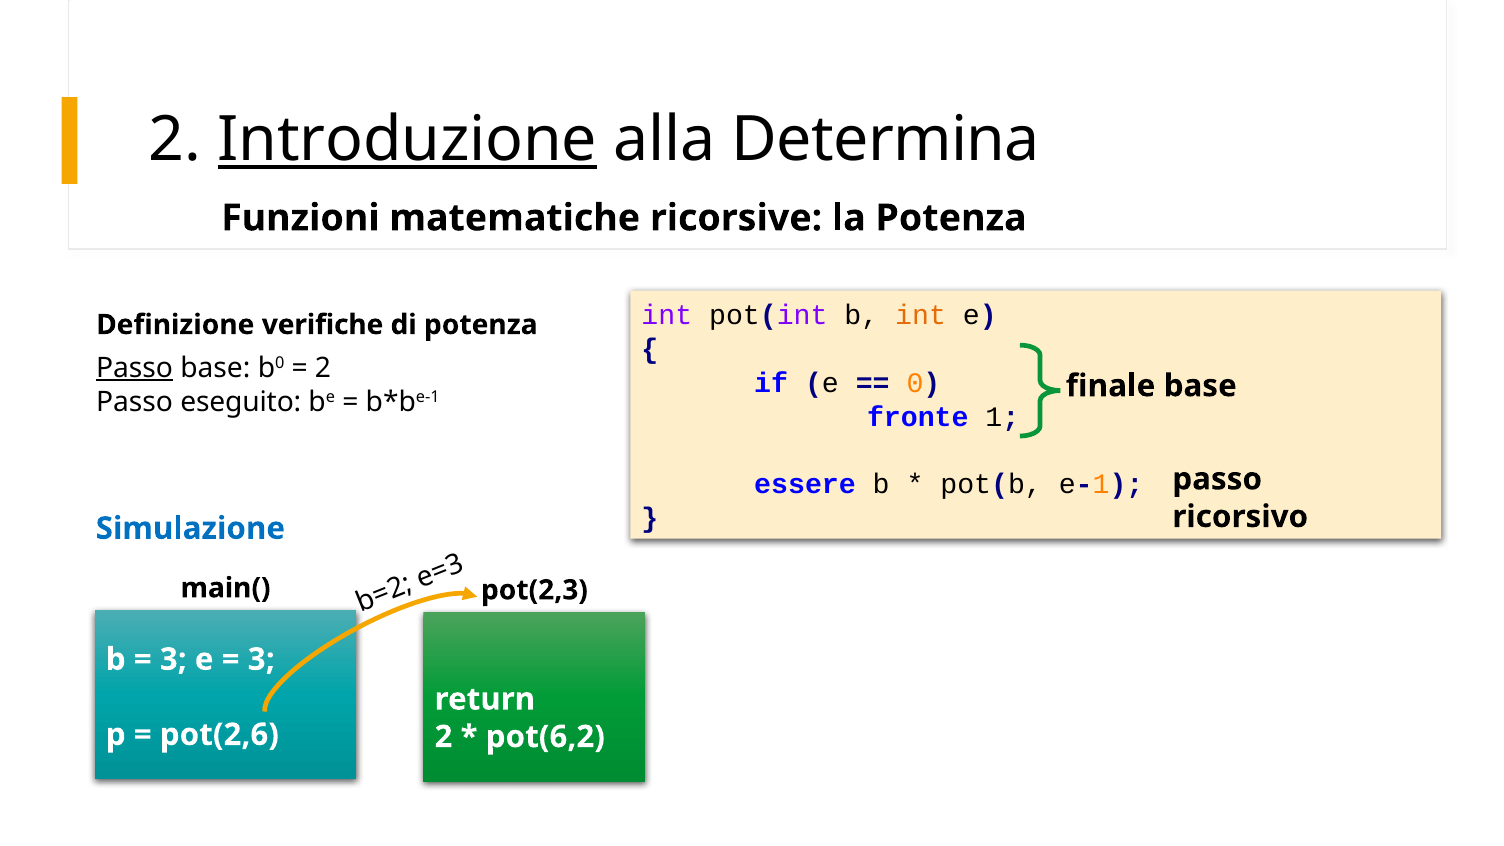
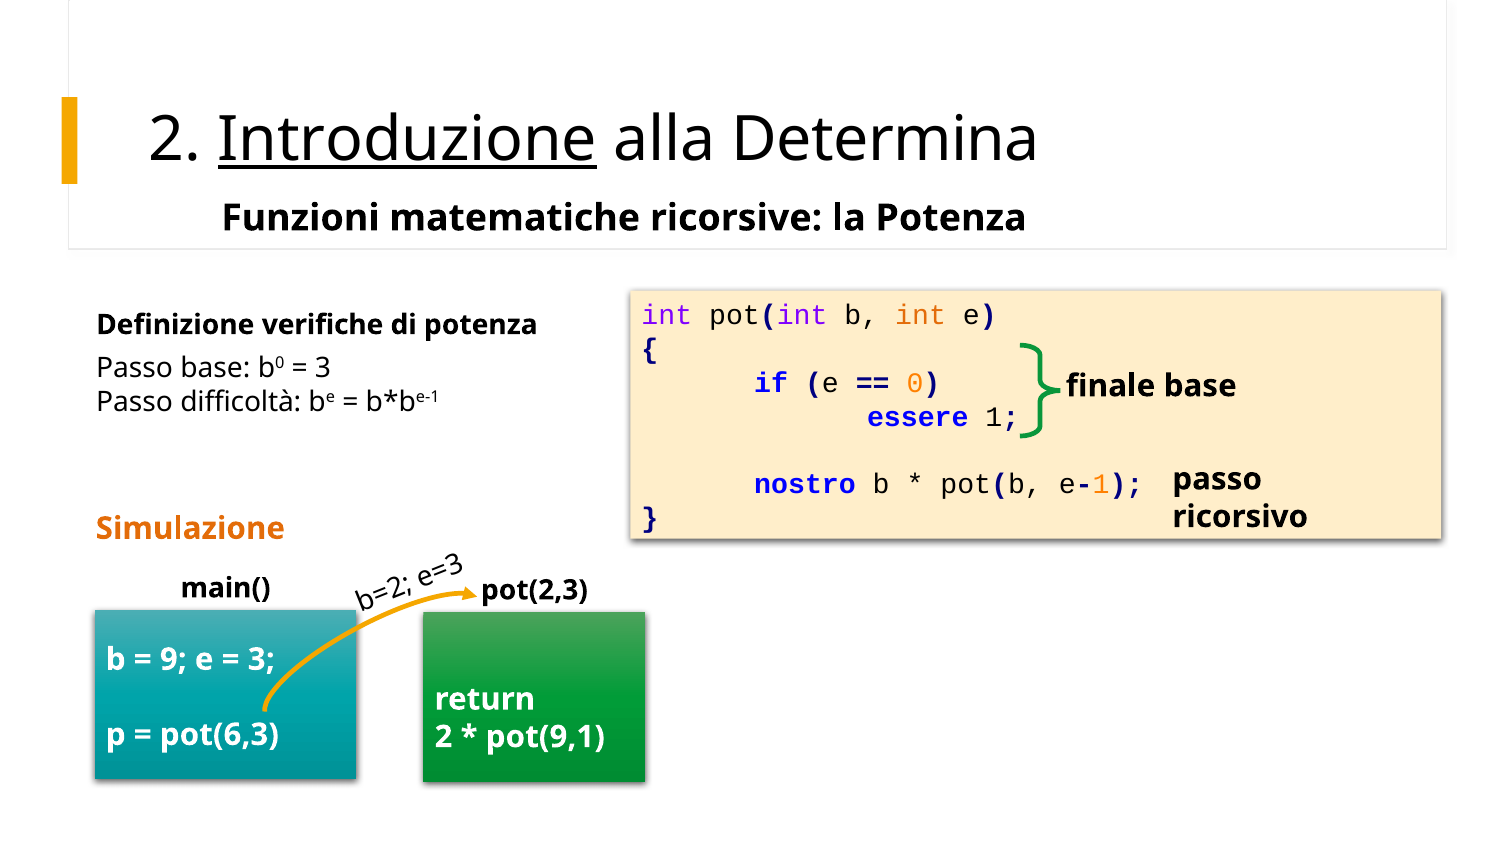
Passo at (135, 368) underline: present -> none
2 at (323, 368): 2 -> 3
eseguito: eseguito -> difficoltà
fronte: fronte -> essere
essere: essere -> nostro
Simulazione colour: blue -> orange
3 at (173, 659): 3 -> 9
pot(2,6: pot(2,6 -> pot(6,3
pot(6,2: pot(6,2 -> pot(9,1
